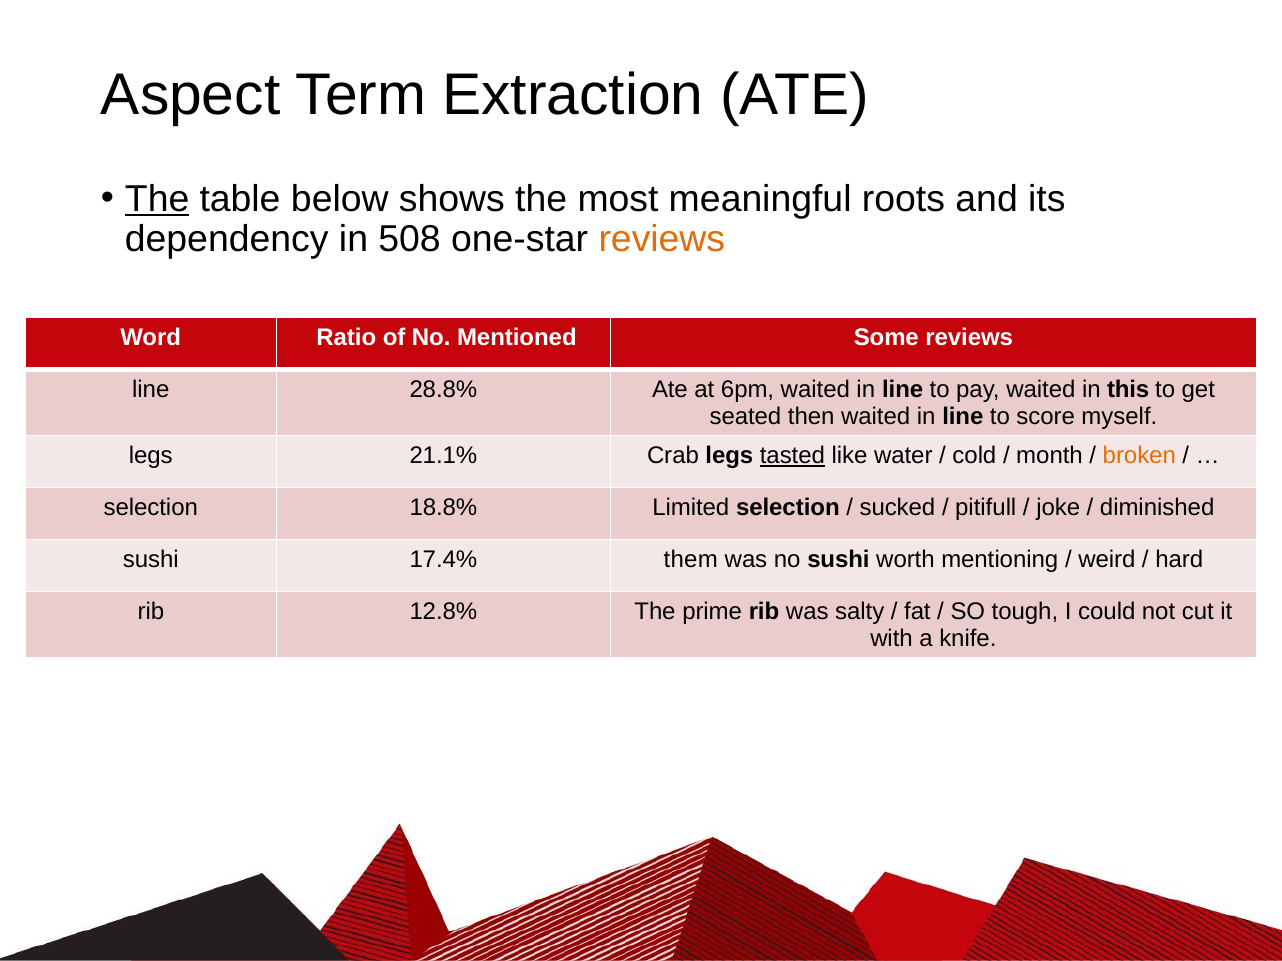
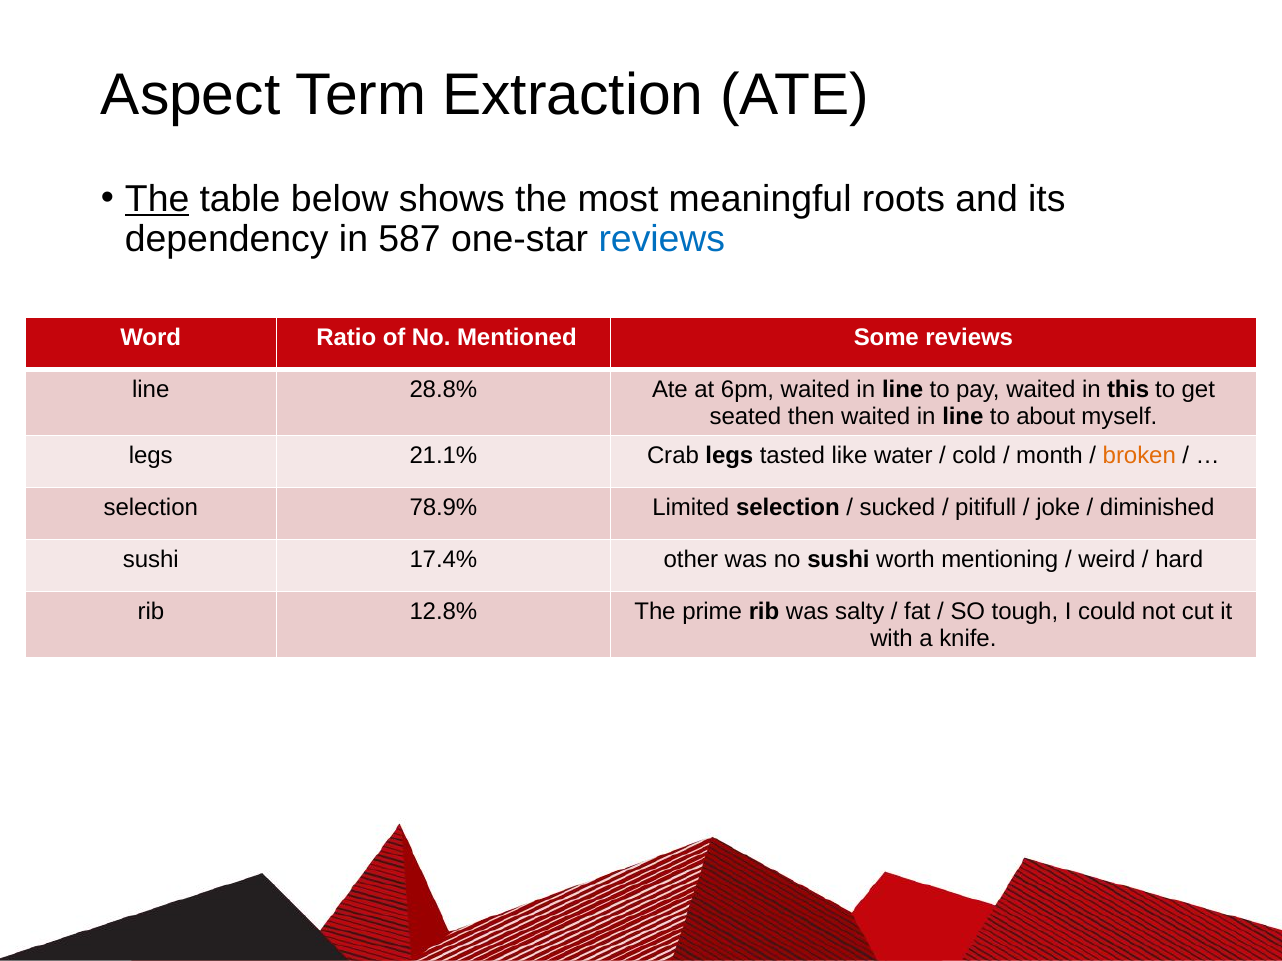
508: 508 -> 587
reviews at (662, 239) colour: orange -> blue
score: score -> about
tasted underline: present -> none
18.8%: 18.8% -> 78.9%
them: them -> other
